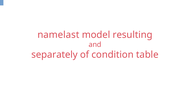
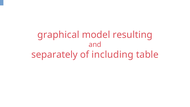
namelast: namelast -> graphical
condition: condition -> including
